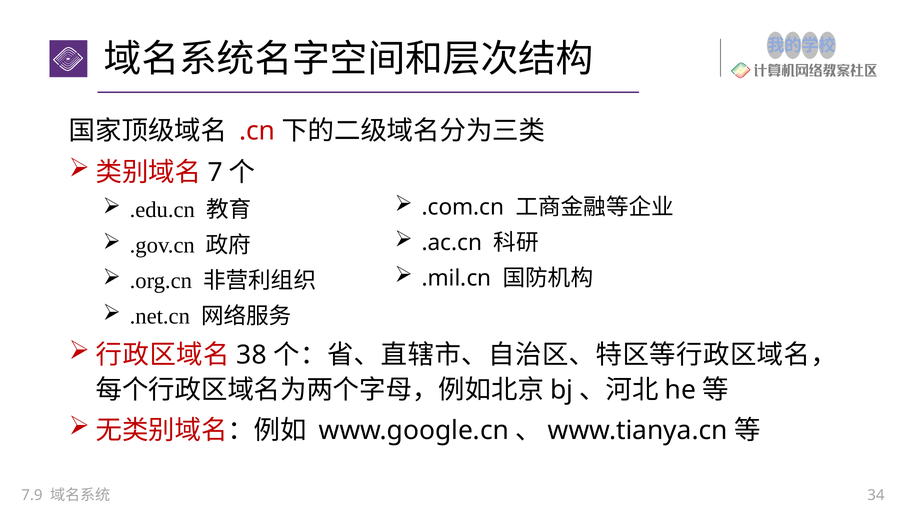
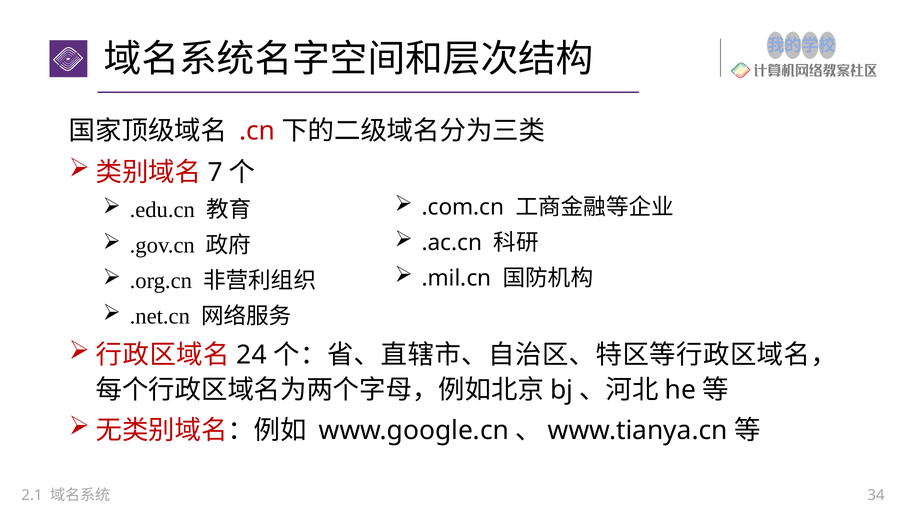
38: 38 -> 24
7.9: 7.9 -> 2.1
